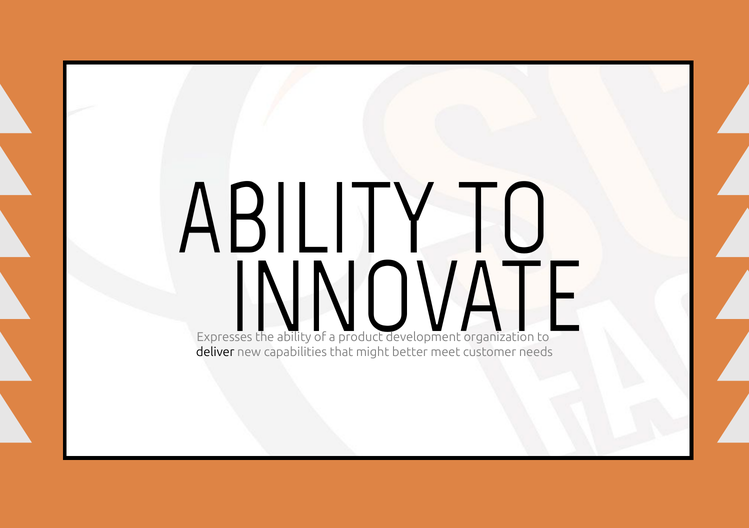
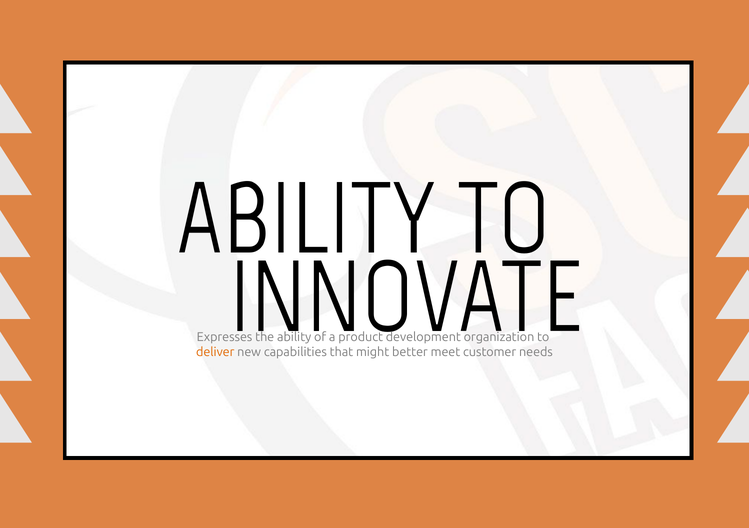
deliver colour: black -> orange
